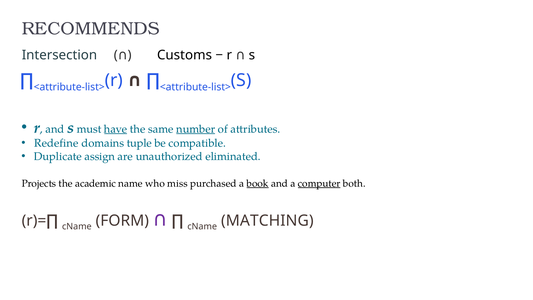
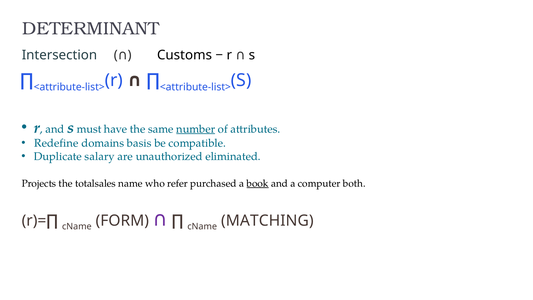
RECOMMENDS: RECOMMENDS -> DETERMINANT
have underline: present -> none
tuple: tuple -> basis
assign: assign -> salary
academic: academic -> totalsales
miss: miss -> refer
computer underline: present -> none
